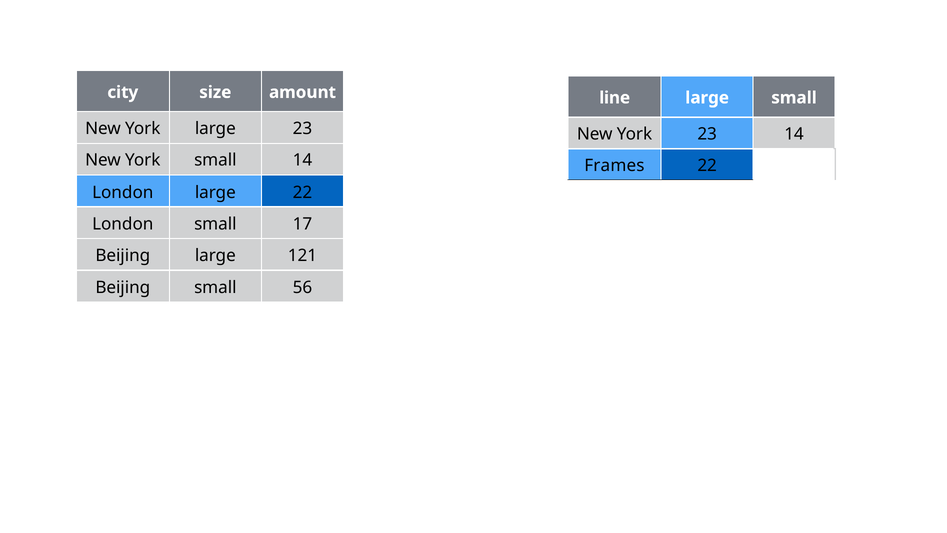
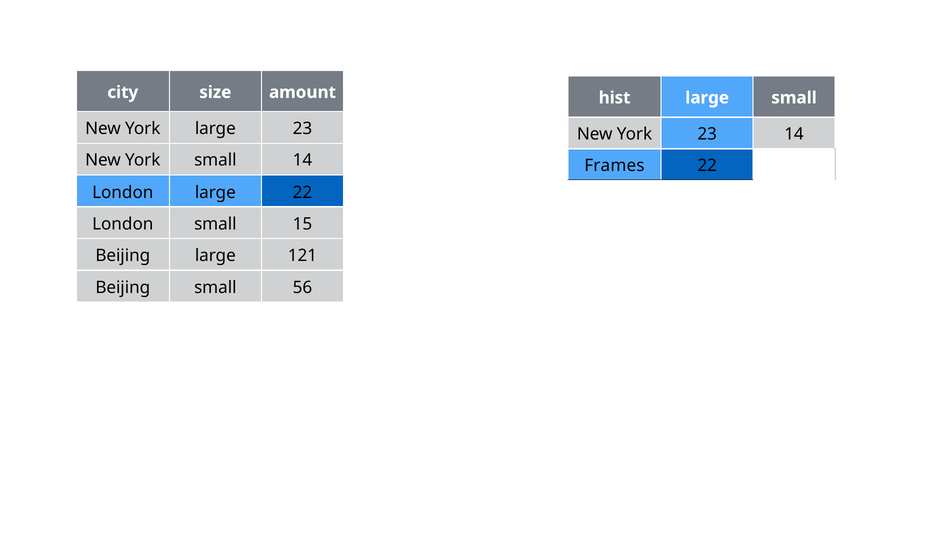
line: line -> hist
17: 17 -> 15
